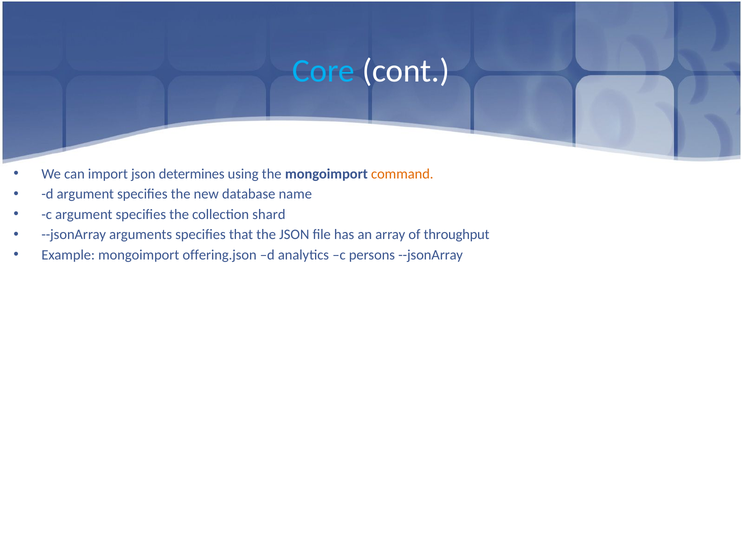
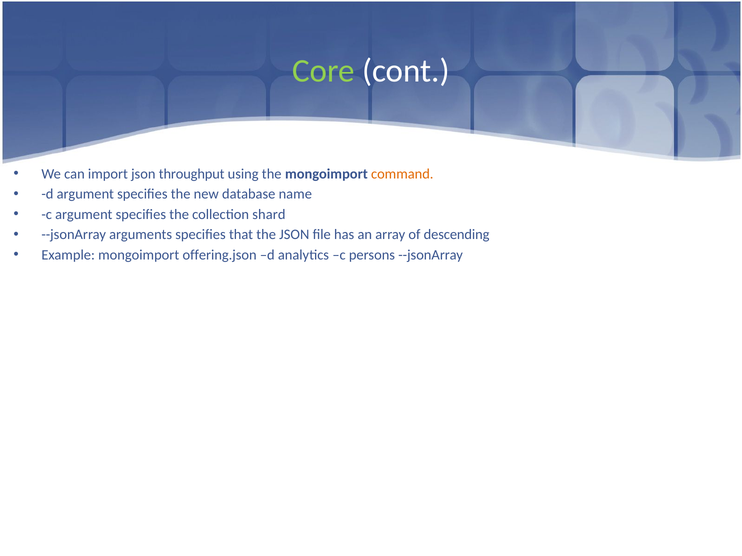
Core colour: light blue -> light green
determines: determines -> throughput
throughput: throughput -> descending
